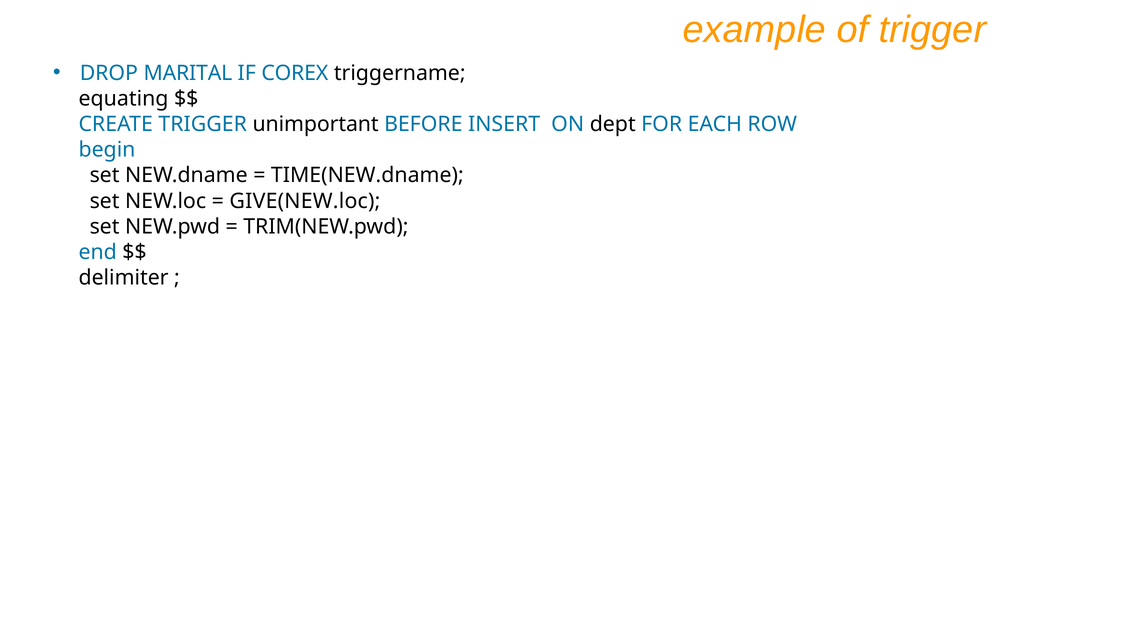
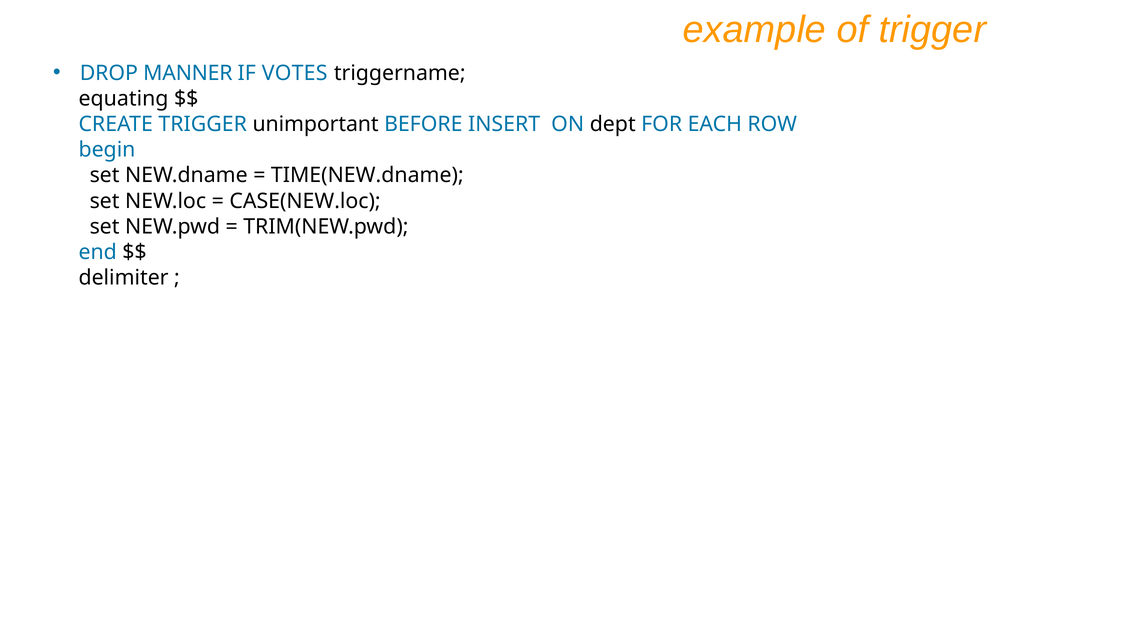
MARITAL: MARITAL -> MANNER
COREX: COREX -> VOTES
GIVE(NEW.loc: GIVE(NEW.loc -> CASE(NEW.loc
